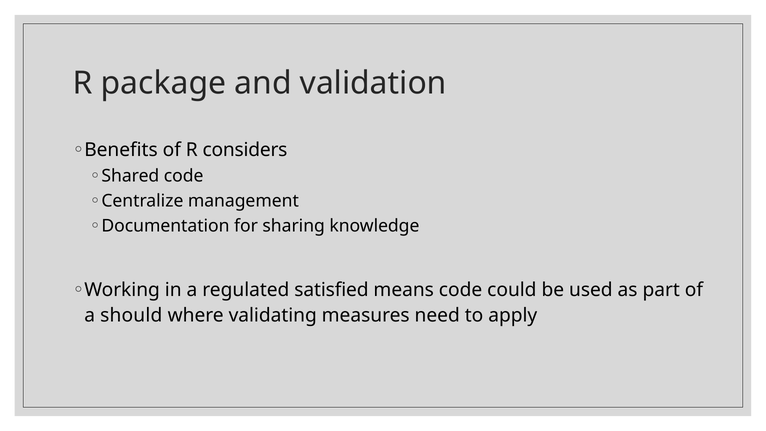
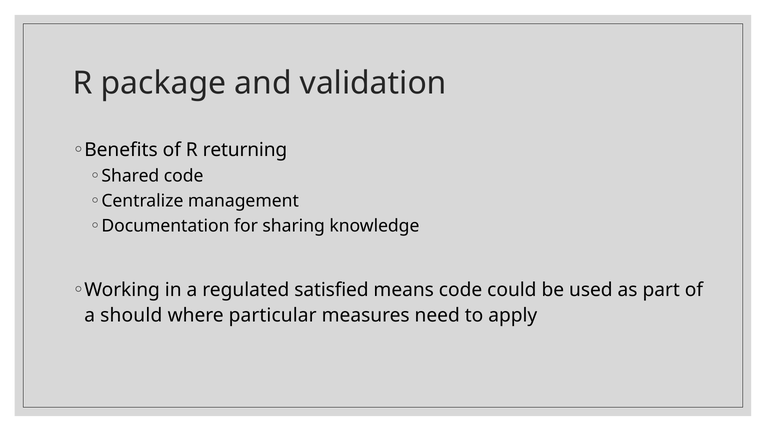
considers: considers -> returning
validating: validating -> particular
